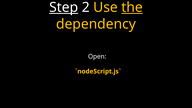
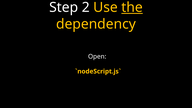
Step underline: present -> none
